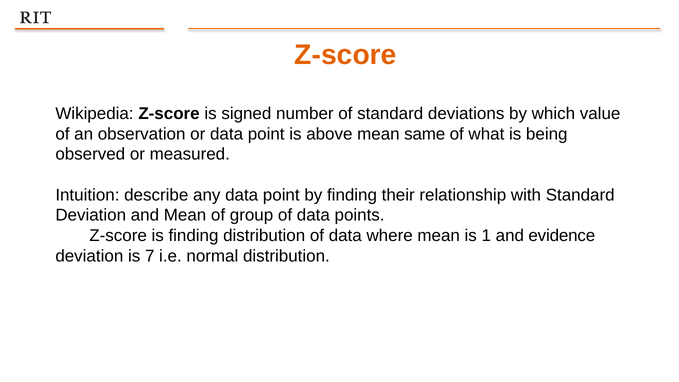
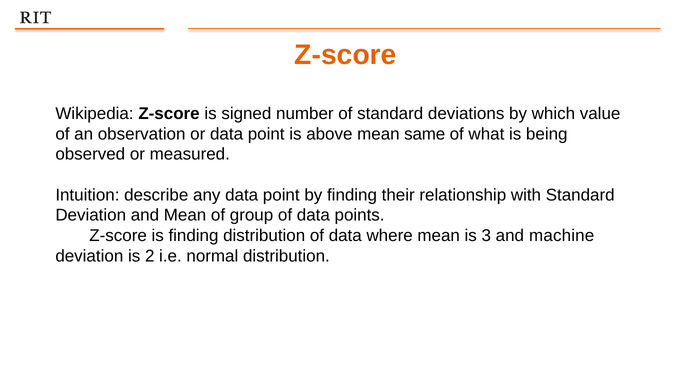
1: 1 -> 3
evidence: evidence -> machine
7: 7 -> 2
